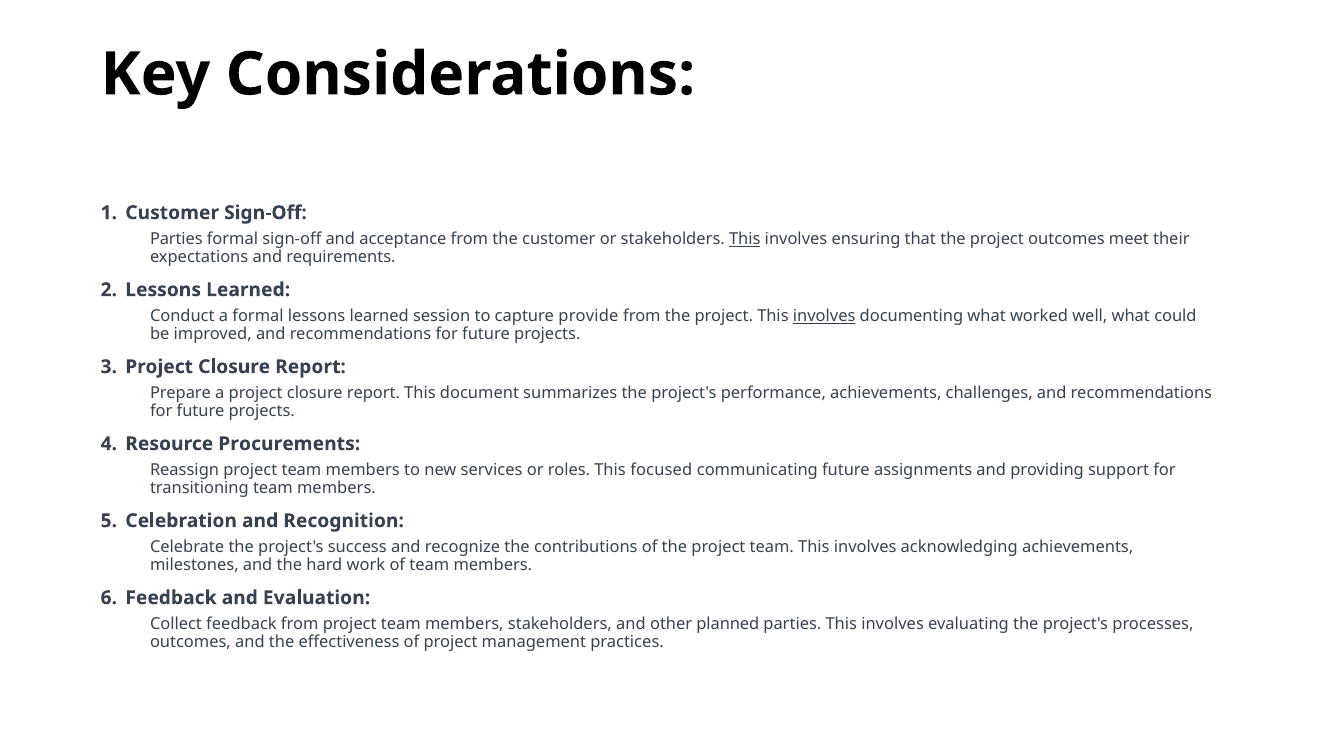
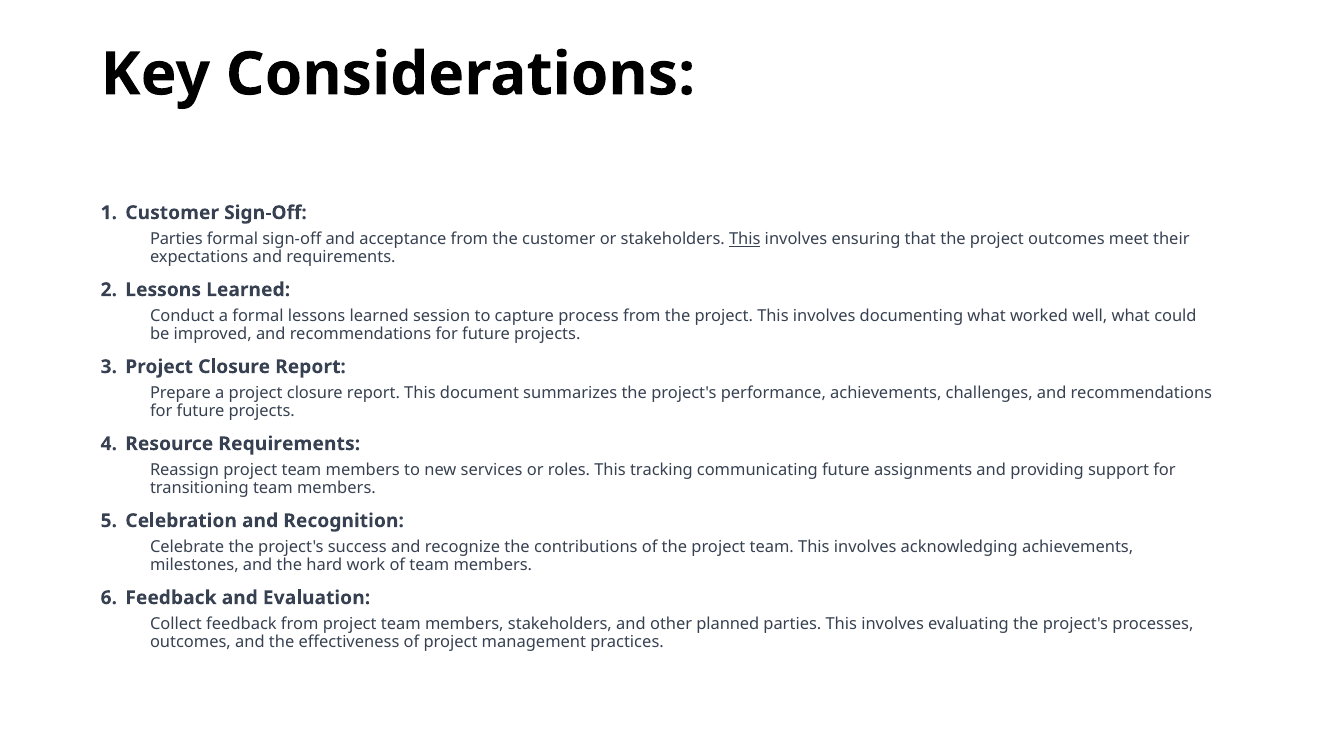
provide: provide -> process
involves at (824, 316) underline: present -> none
Resource Procurements: Procurements -> Requirements
focused: focused -> tracking
